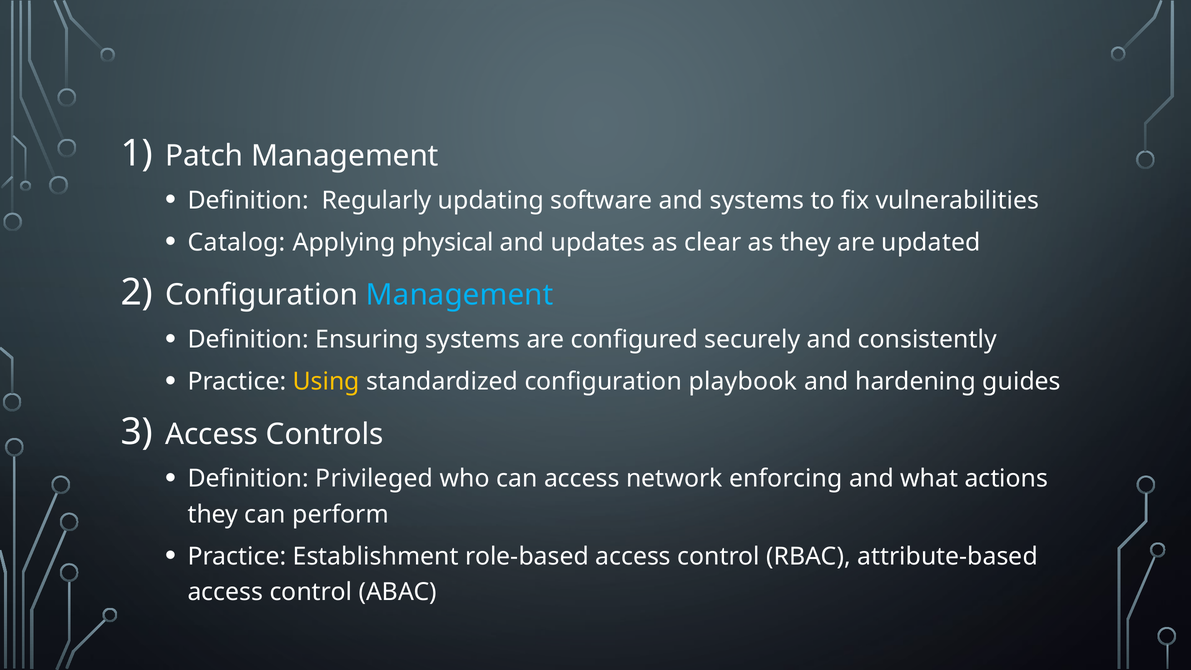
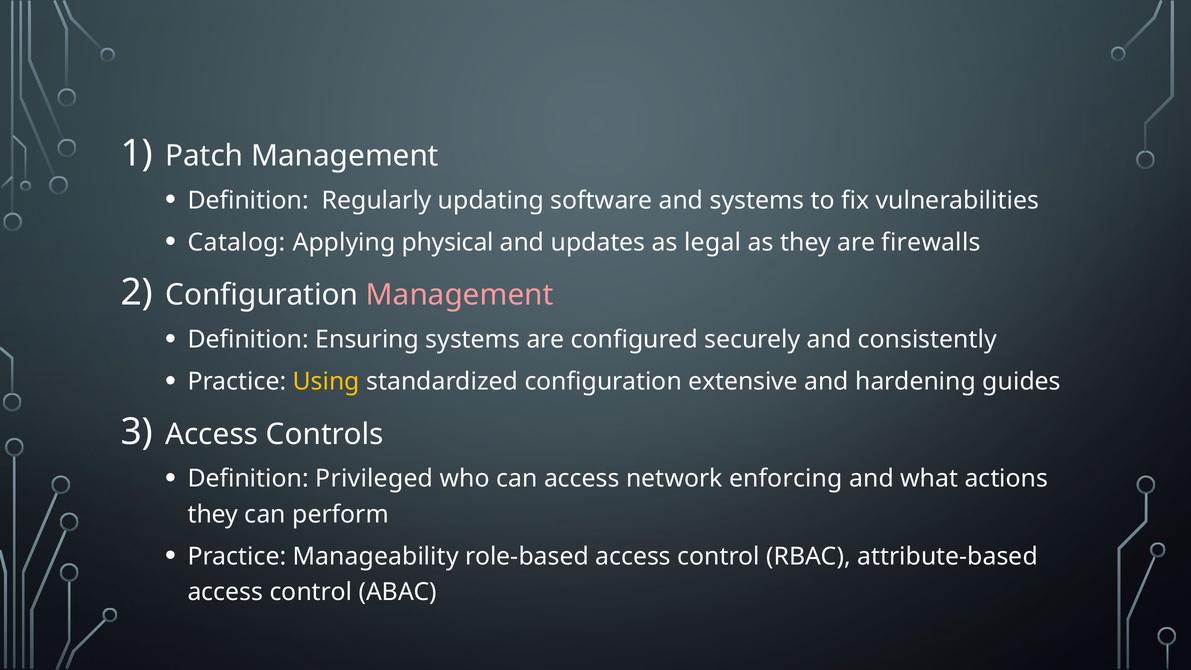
clear: clear -> legal
updated: updated -> firewalls
Management at (460, 295) colour: light blue -> pink
playbook: playbook -> extensive
Establishment: Establishment -> Manageability
